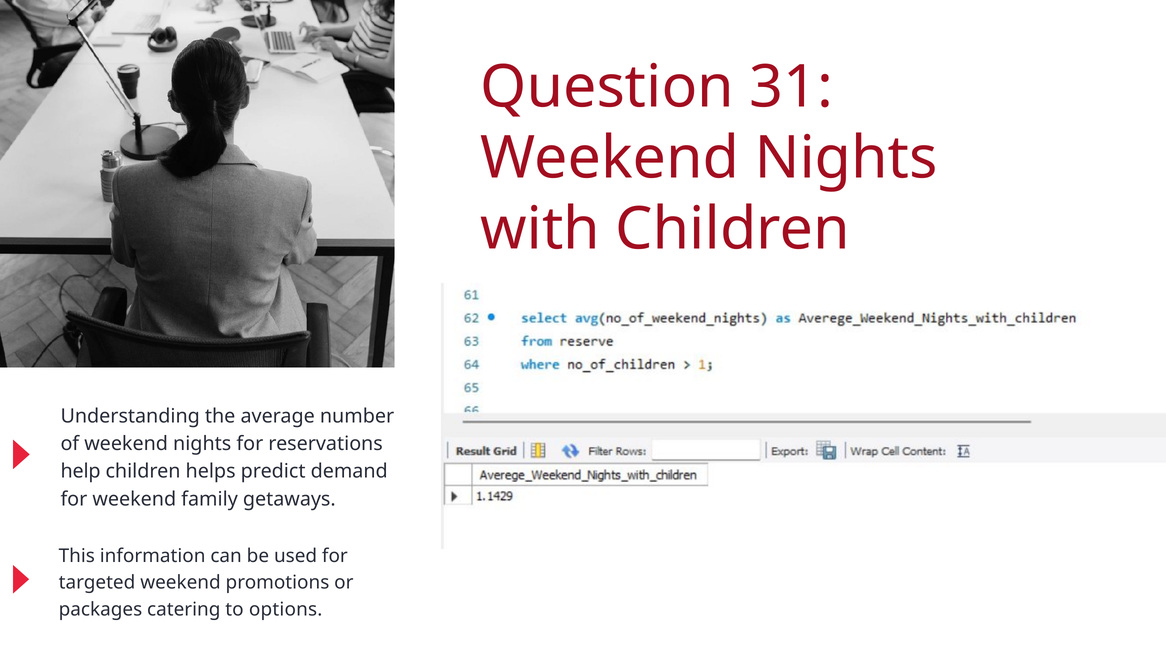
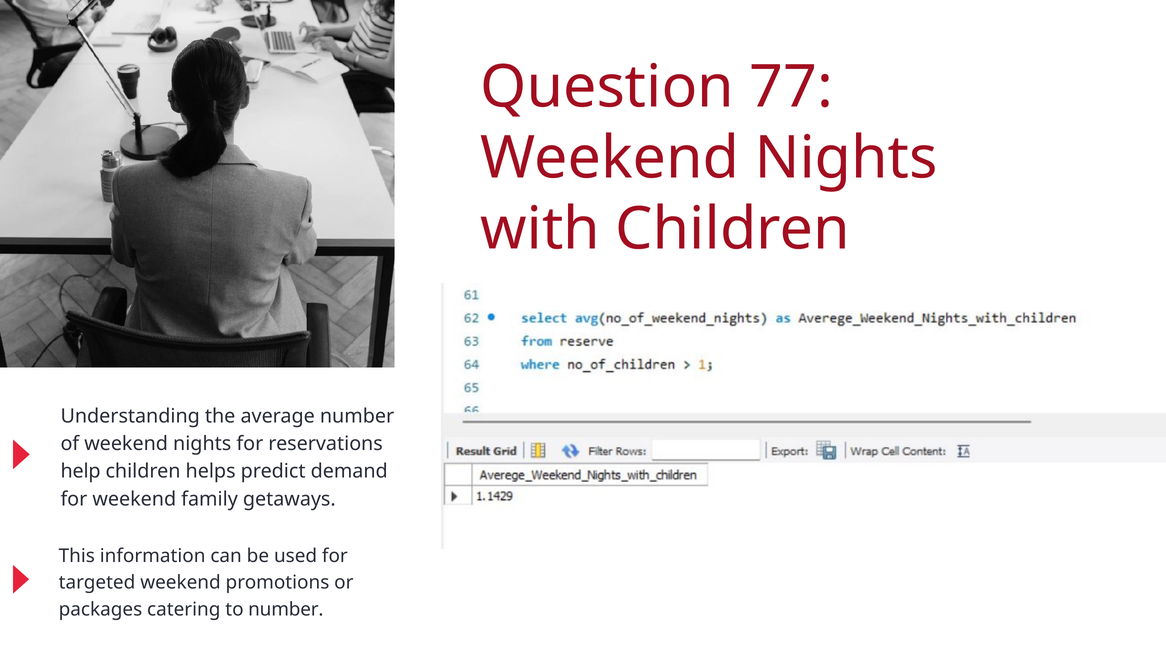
31: 31 -> 77
to options: options -> number
